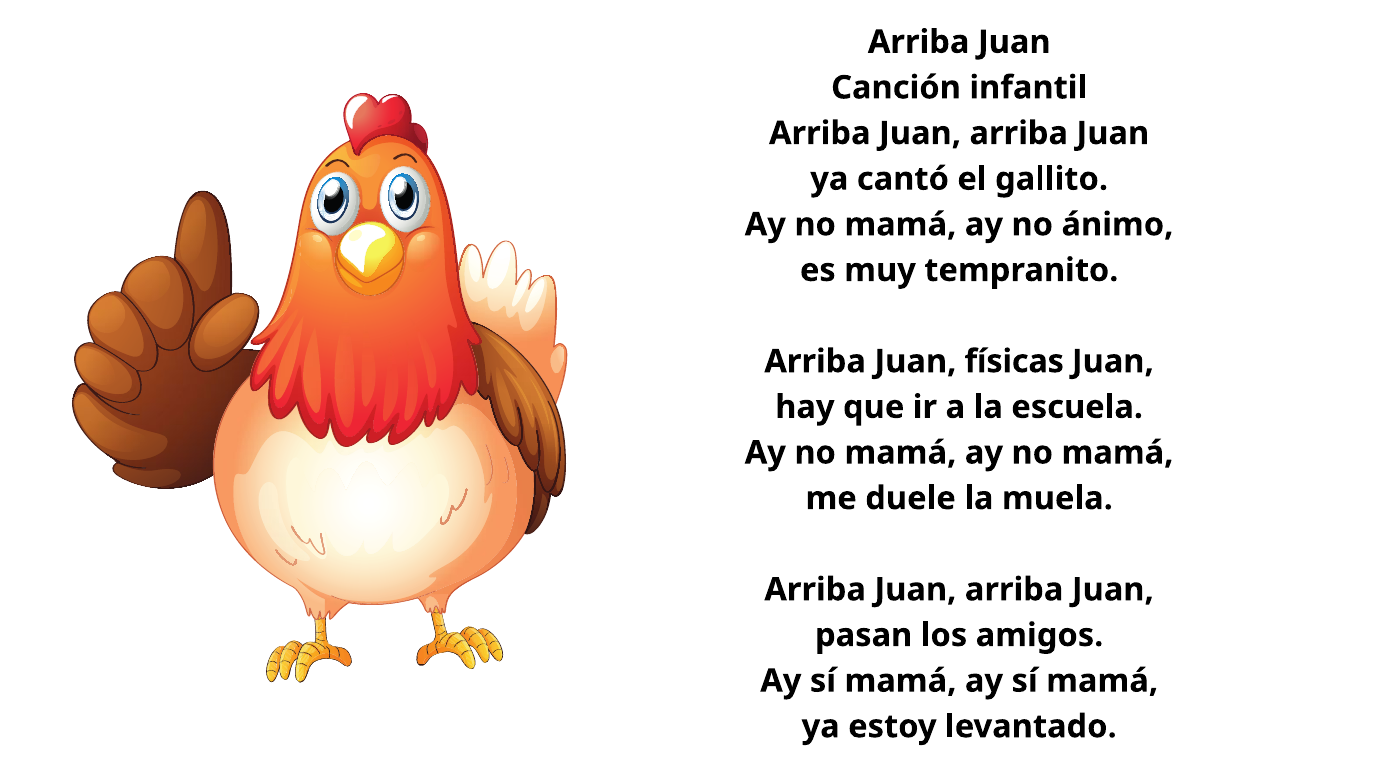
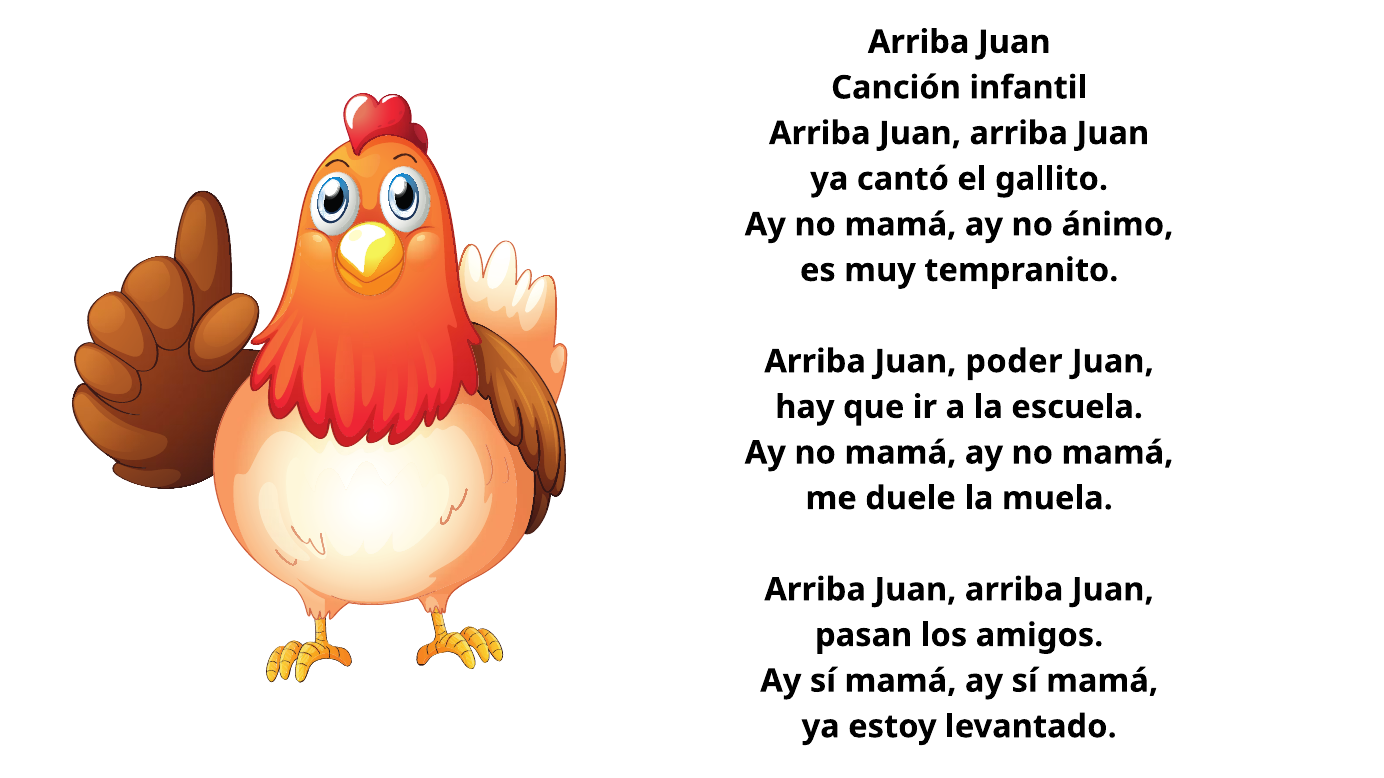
físicas: físicas -> poder
